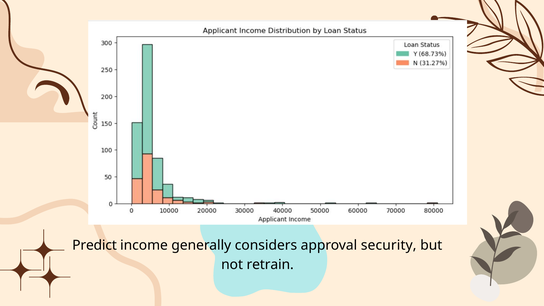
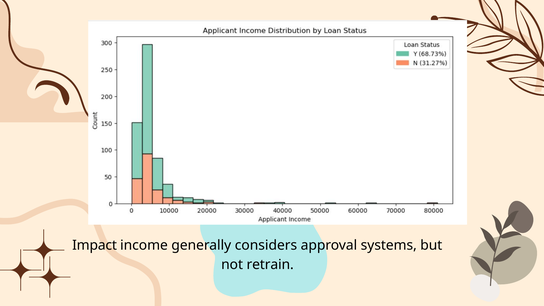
Predict: Predict -> Impact
security: security -> systems
